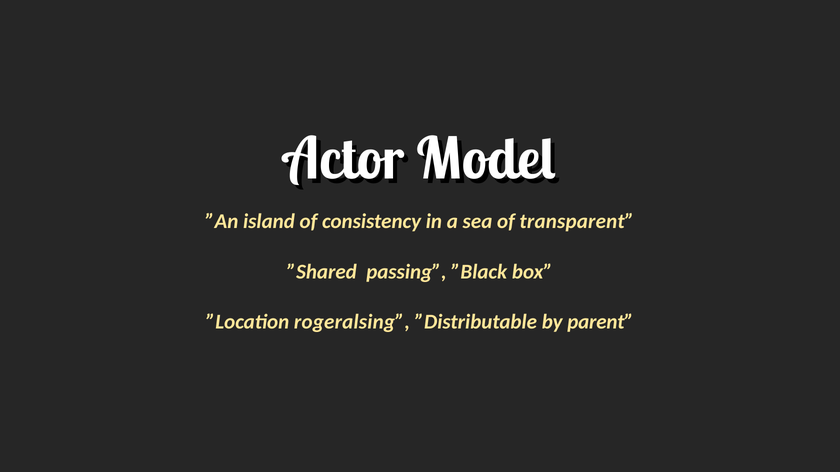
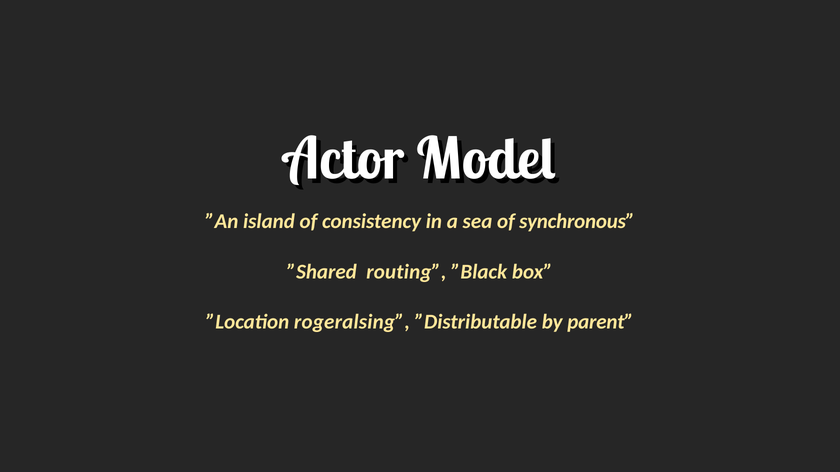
transparent: transparent -> synchronous
passing: passing -> routing
